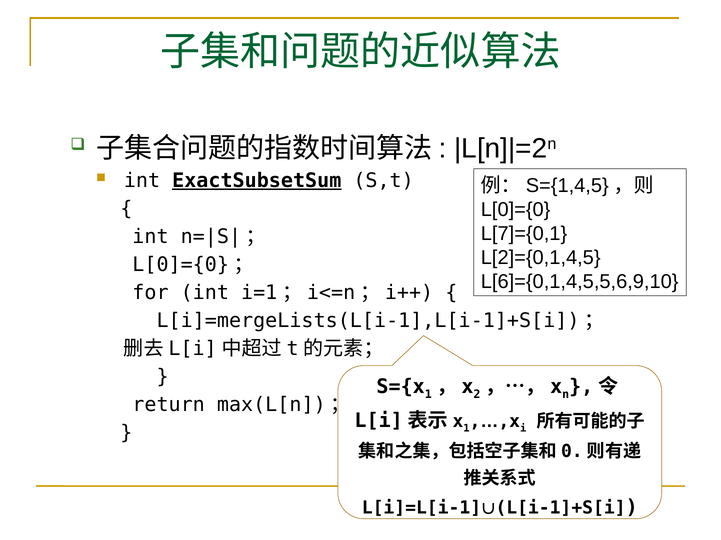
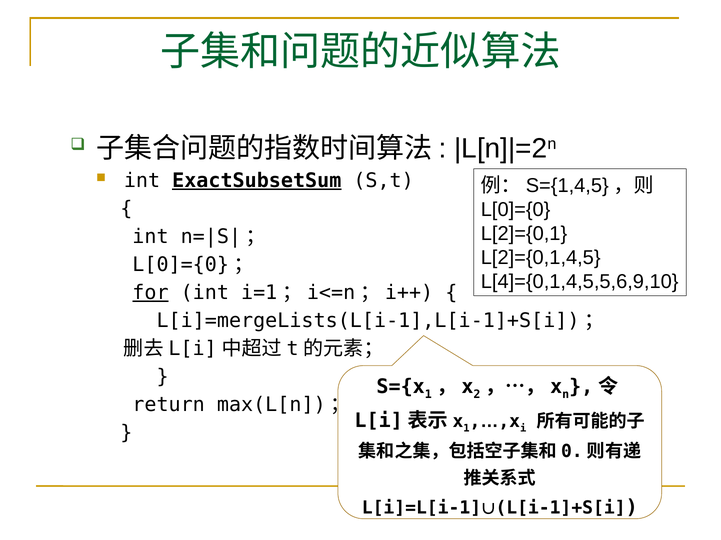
L[7]={0,1: L[7]={0,1 -> L[2]={0,1
L[6]={0,1,4,5,5,6,9,10: L[6]={0,1,4,5,5,6,9,10 -> L[4]={0,1,4,5,5,6,9,10
for underline: none -> present
